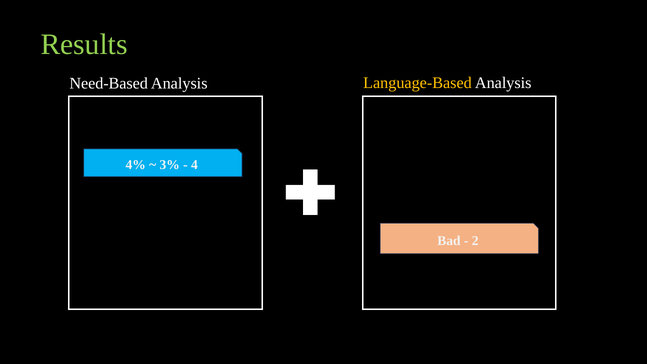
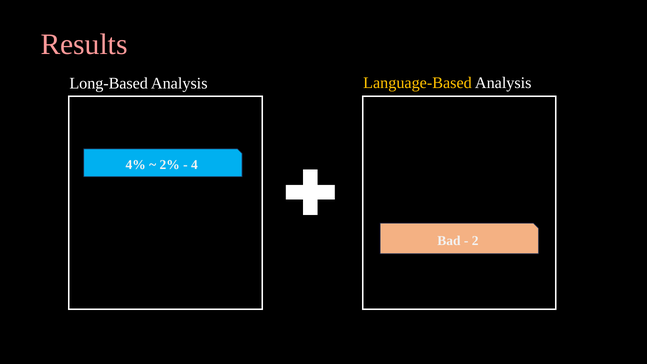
Results colour: light green -> pink
Need-Based: Need-Based -> Long-Based
3%: 3% -> 2%
